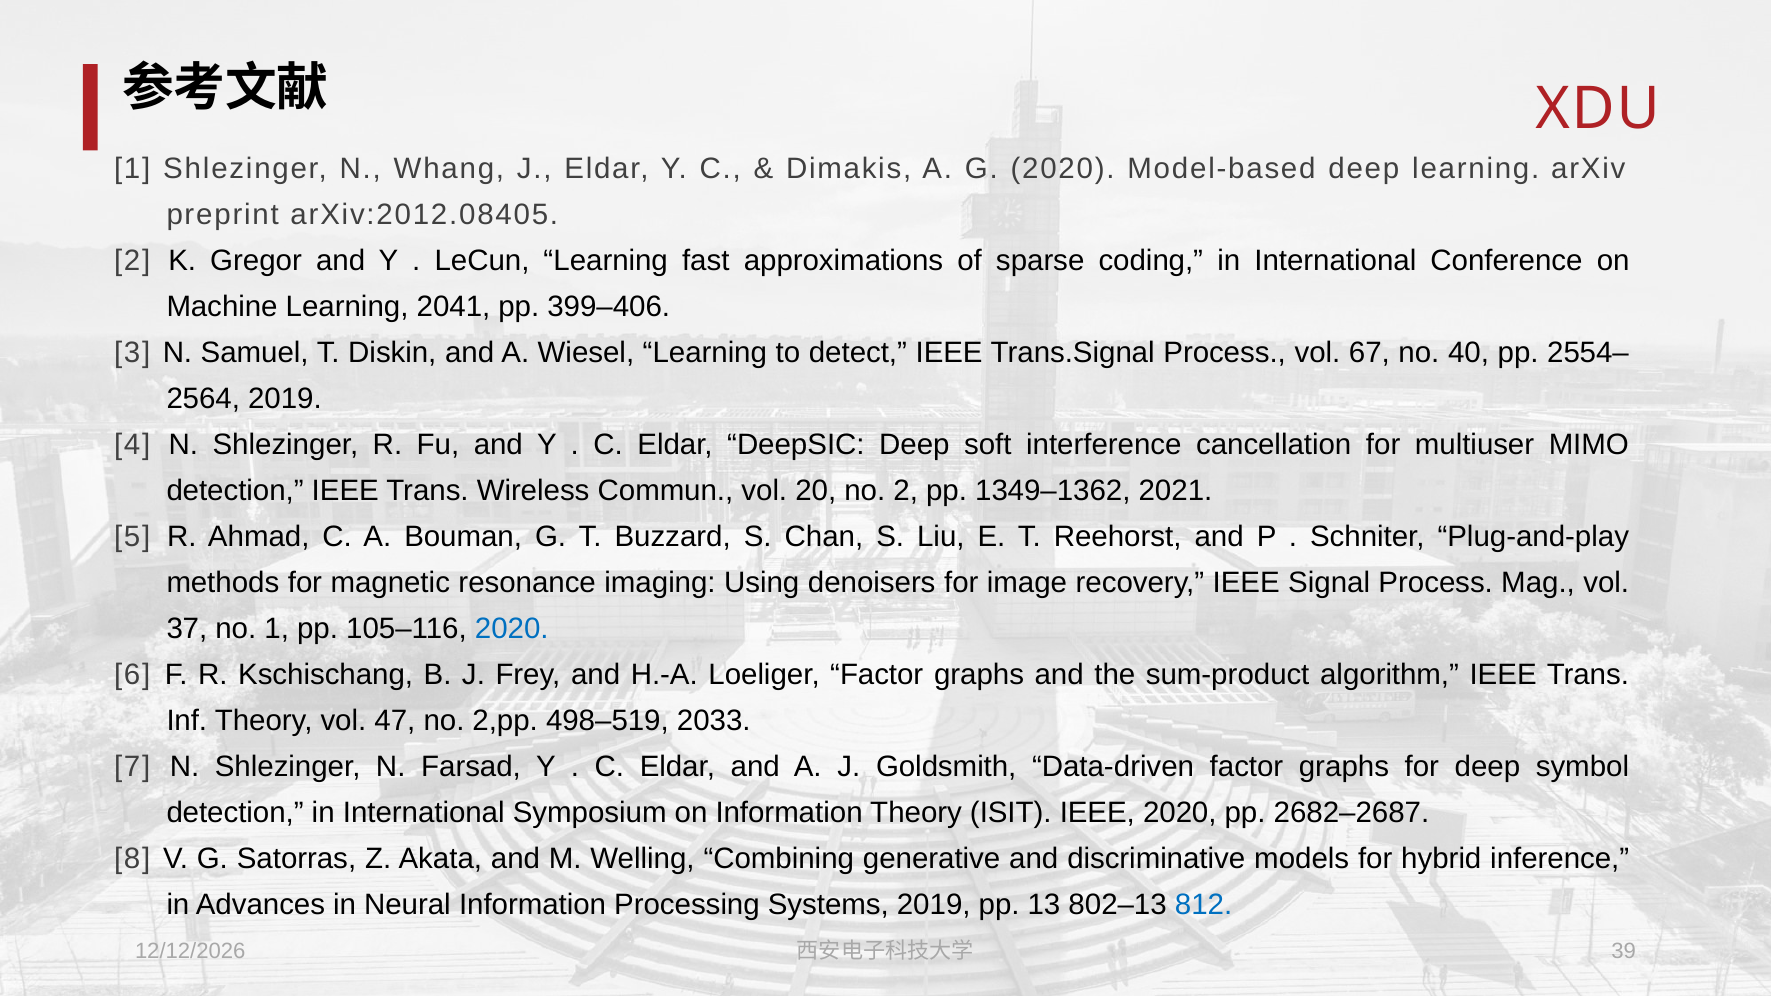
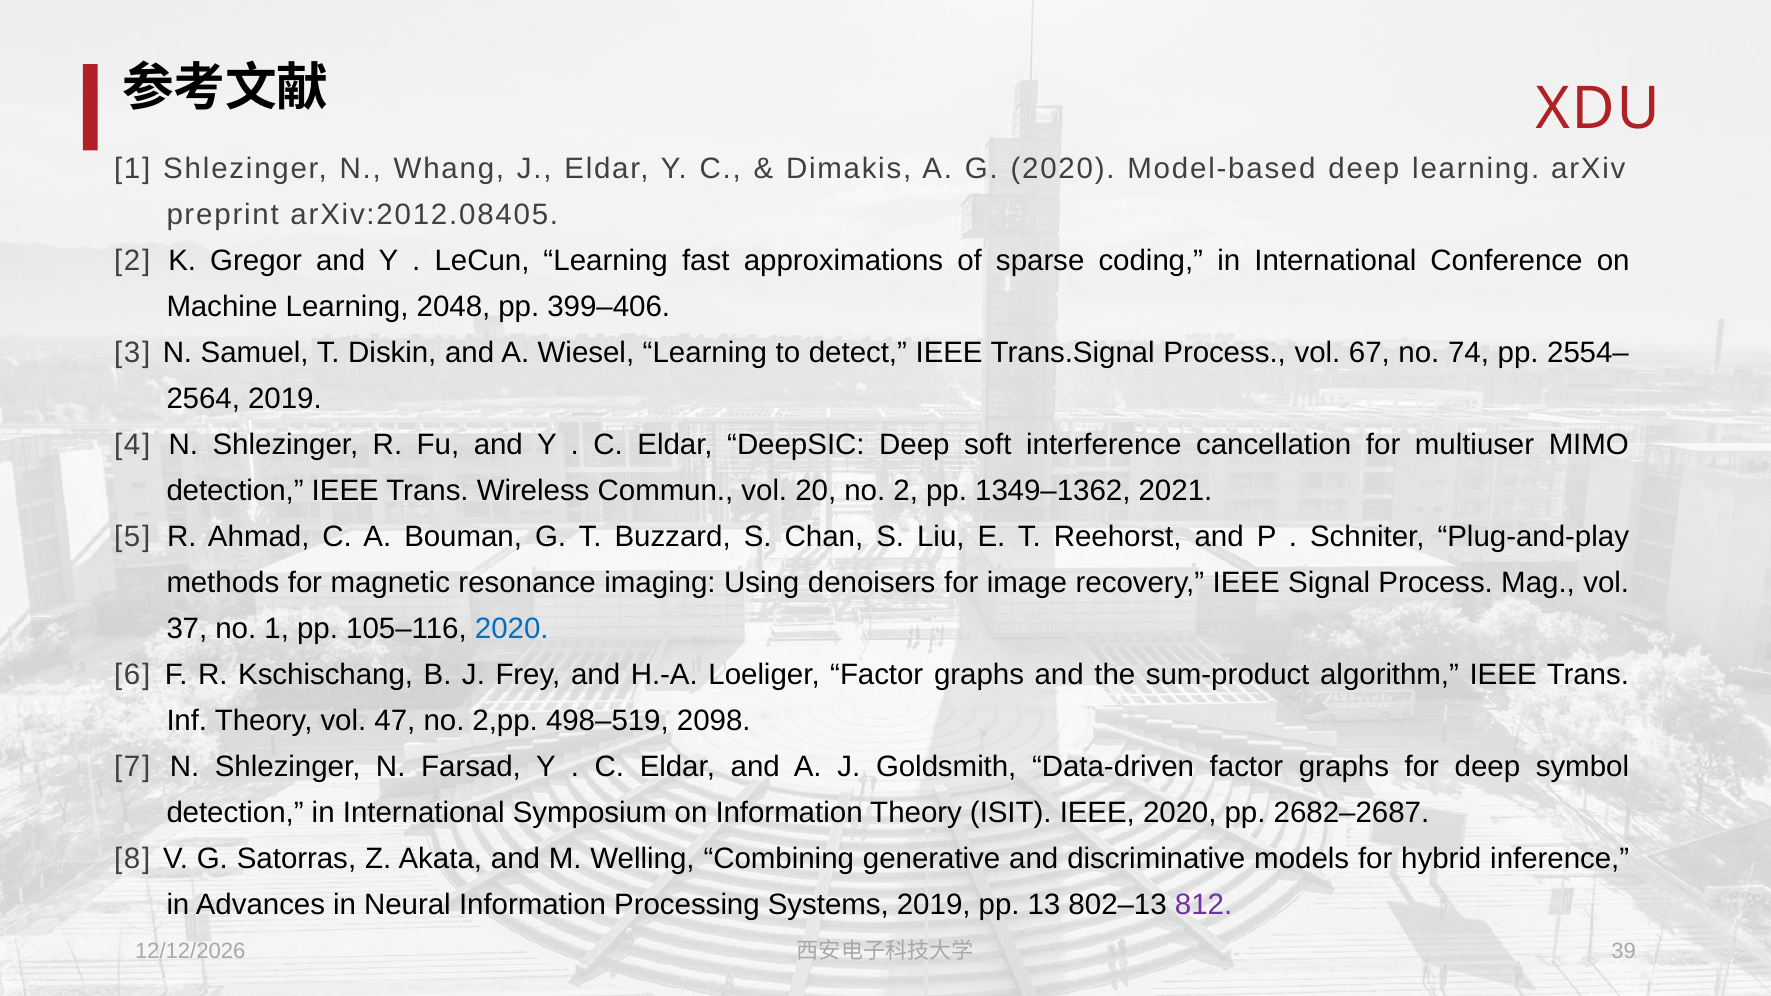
2041: 2041 -> 2048
40: 40 -> 74
2033: 2033 -> 2098
812 colour: blue -> purple
